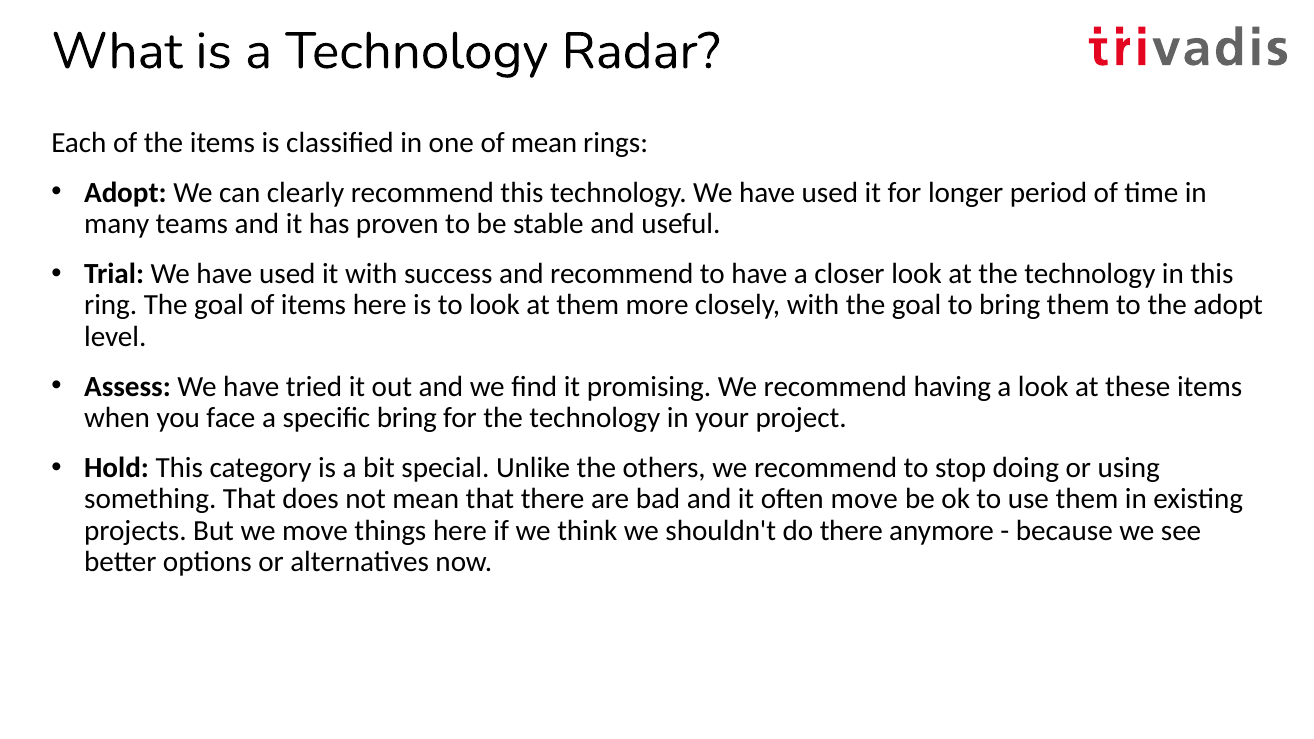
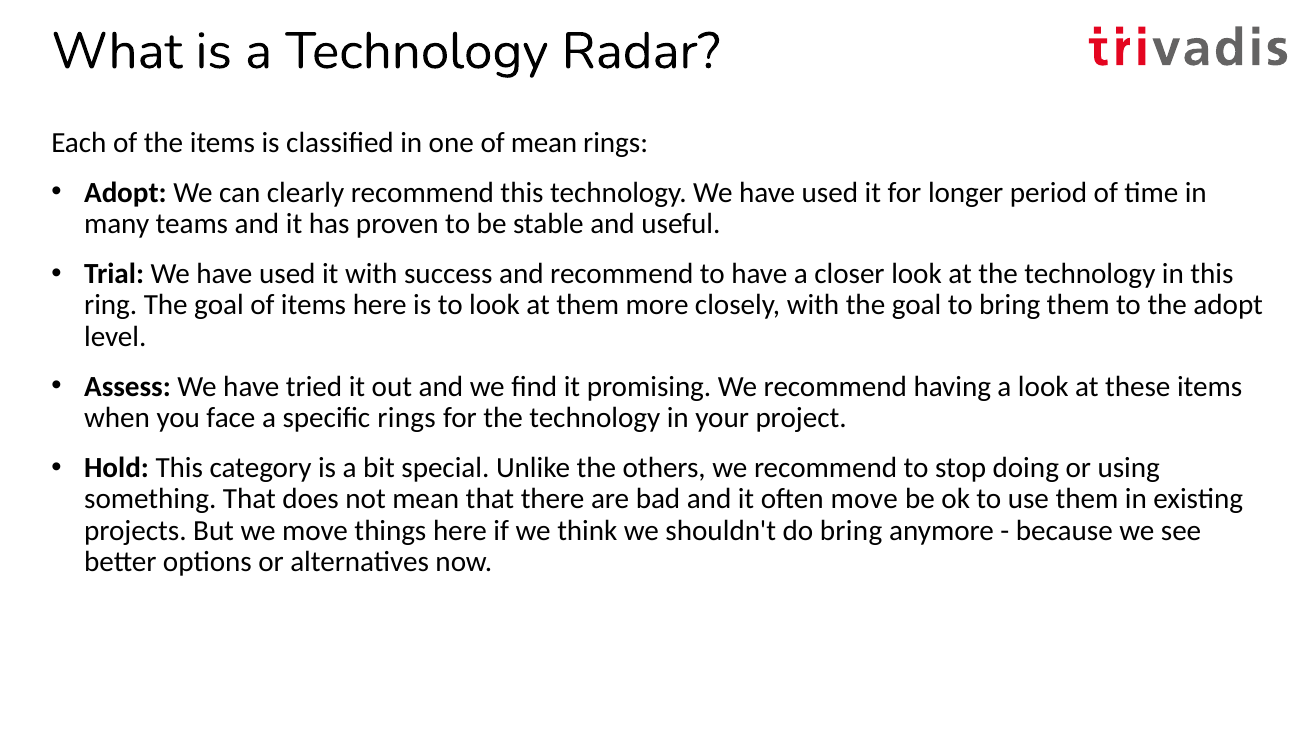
specific bring: bring -> rings
do there: there -> bring
